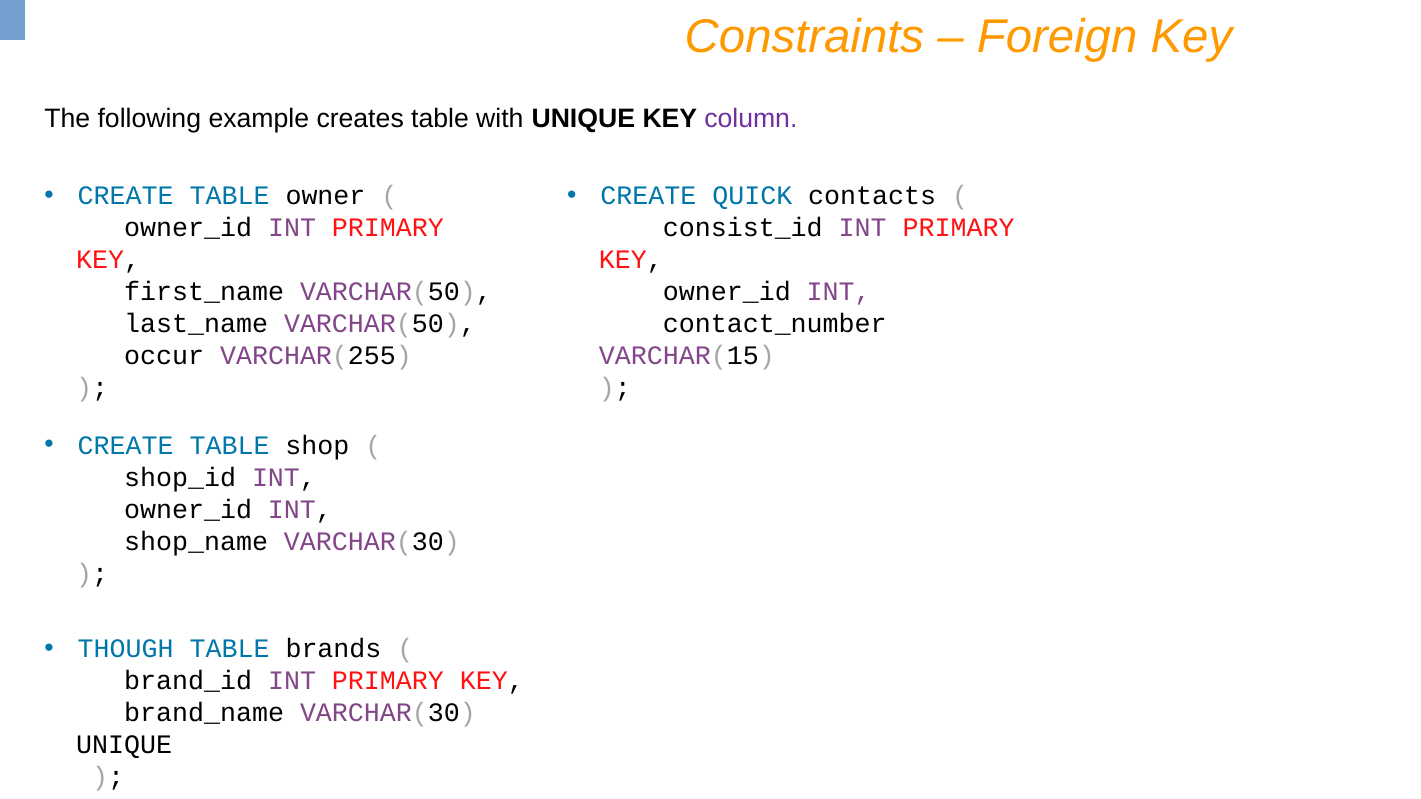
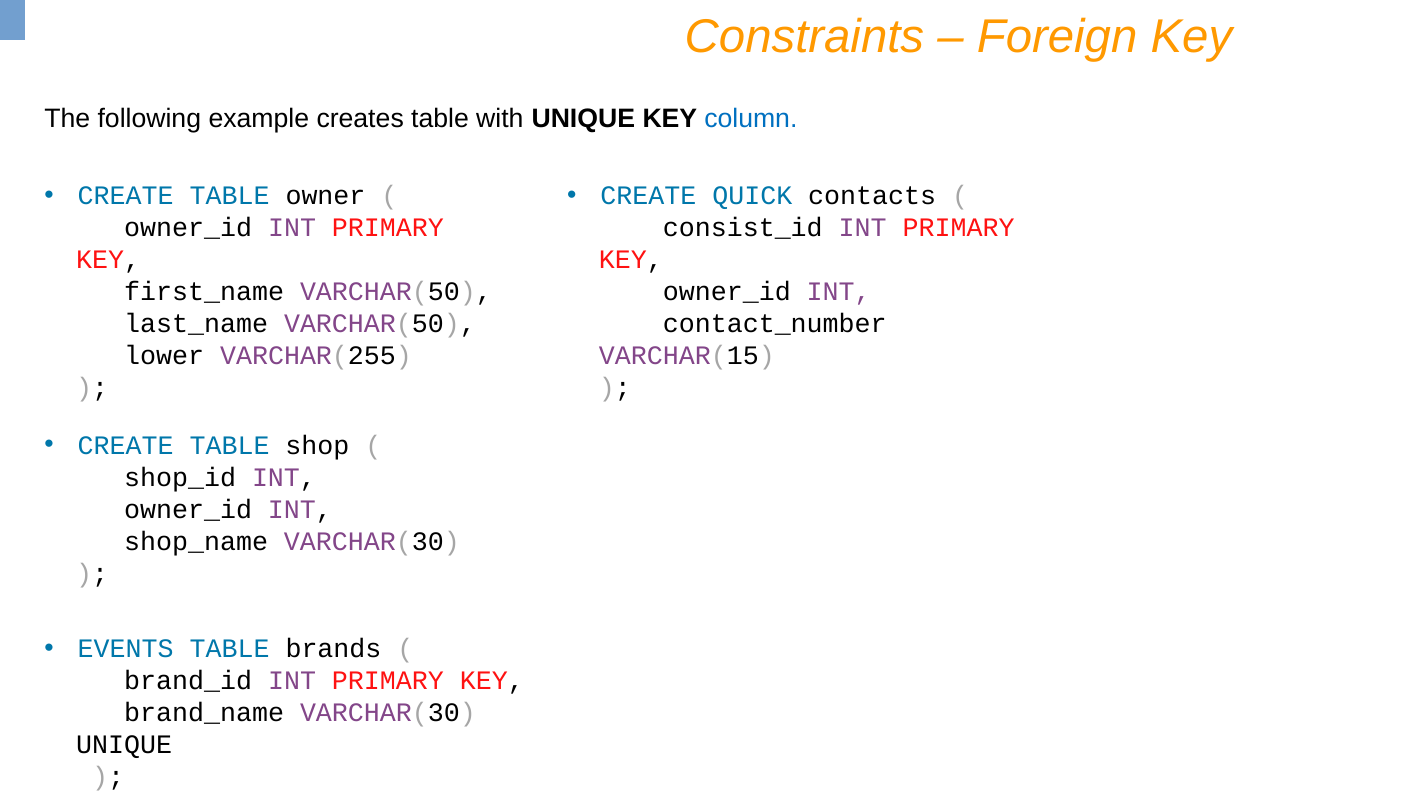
column colour: purple -> blue
occur: occur -> lower
THOUGH: THOUGH -> EVENTS
